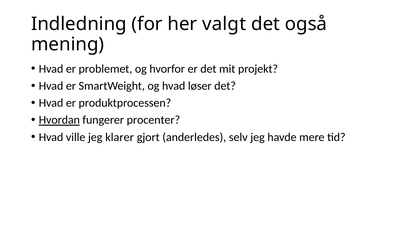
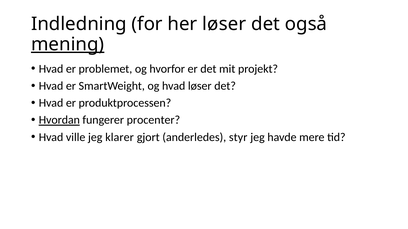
her valgt: valgt -> løser
mening underline: none -> present
selv: selv -> styr
